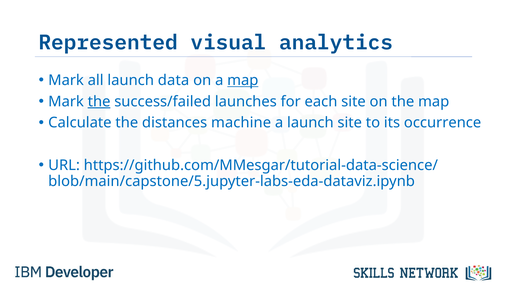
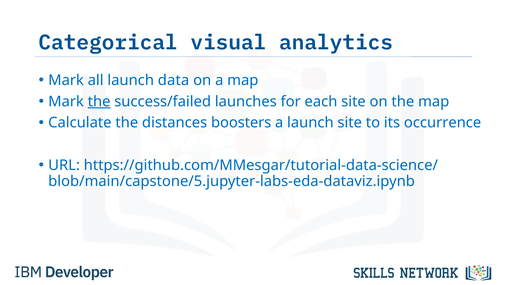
Represented: Represented -> Categorical
map at (243, 80) underline: present -> none
machine: machine -> boosters
